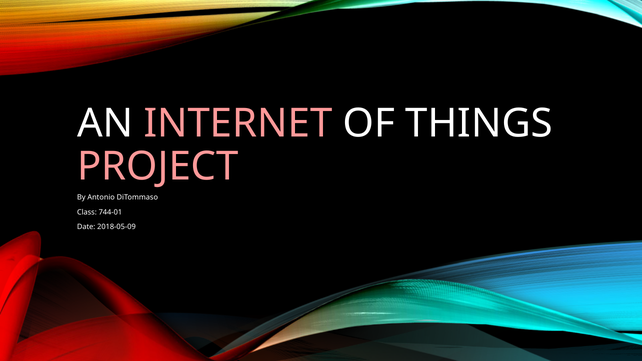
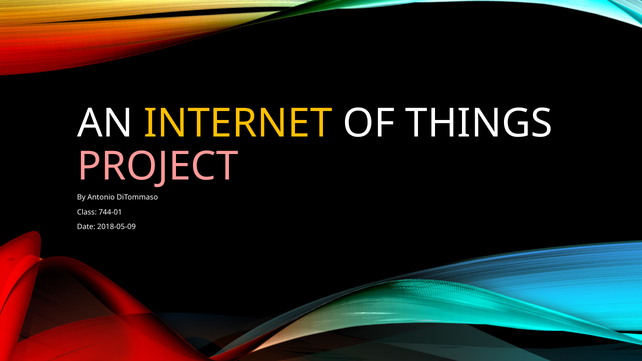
INTERNET colour: pink -> yellow
